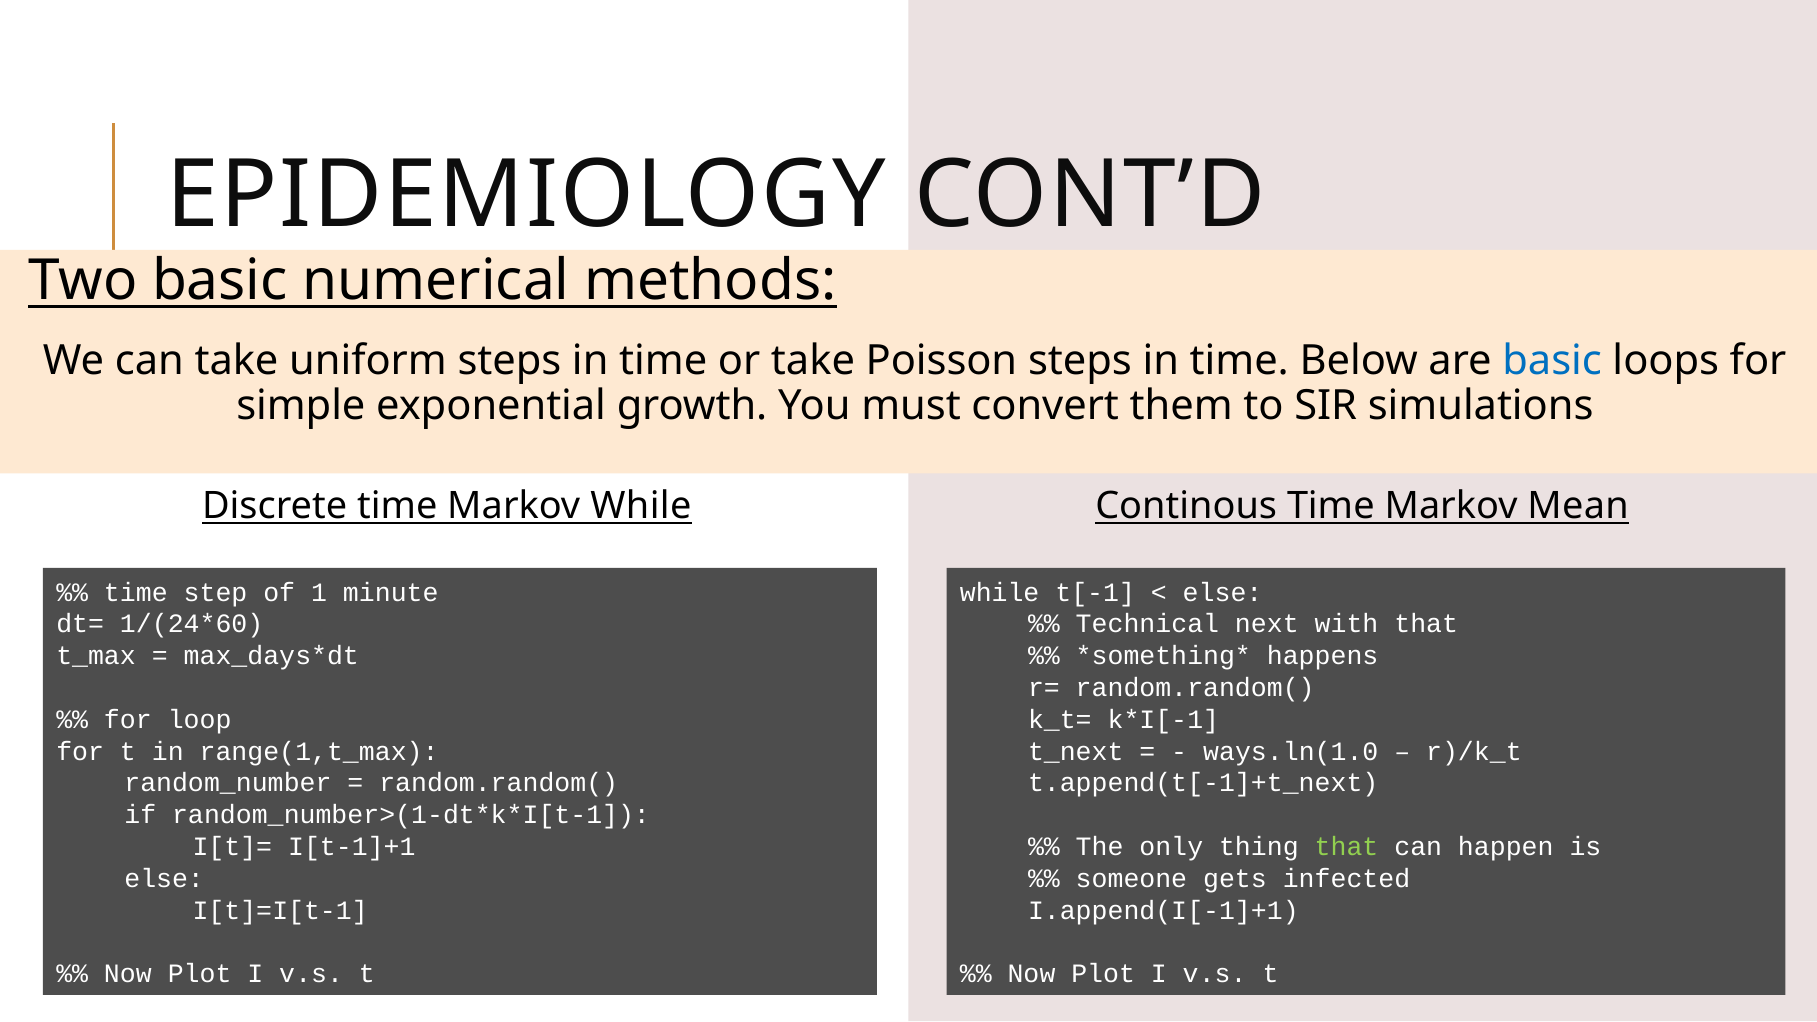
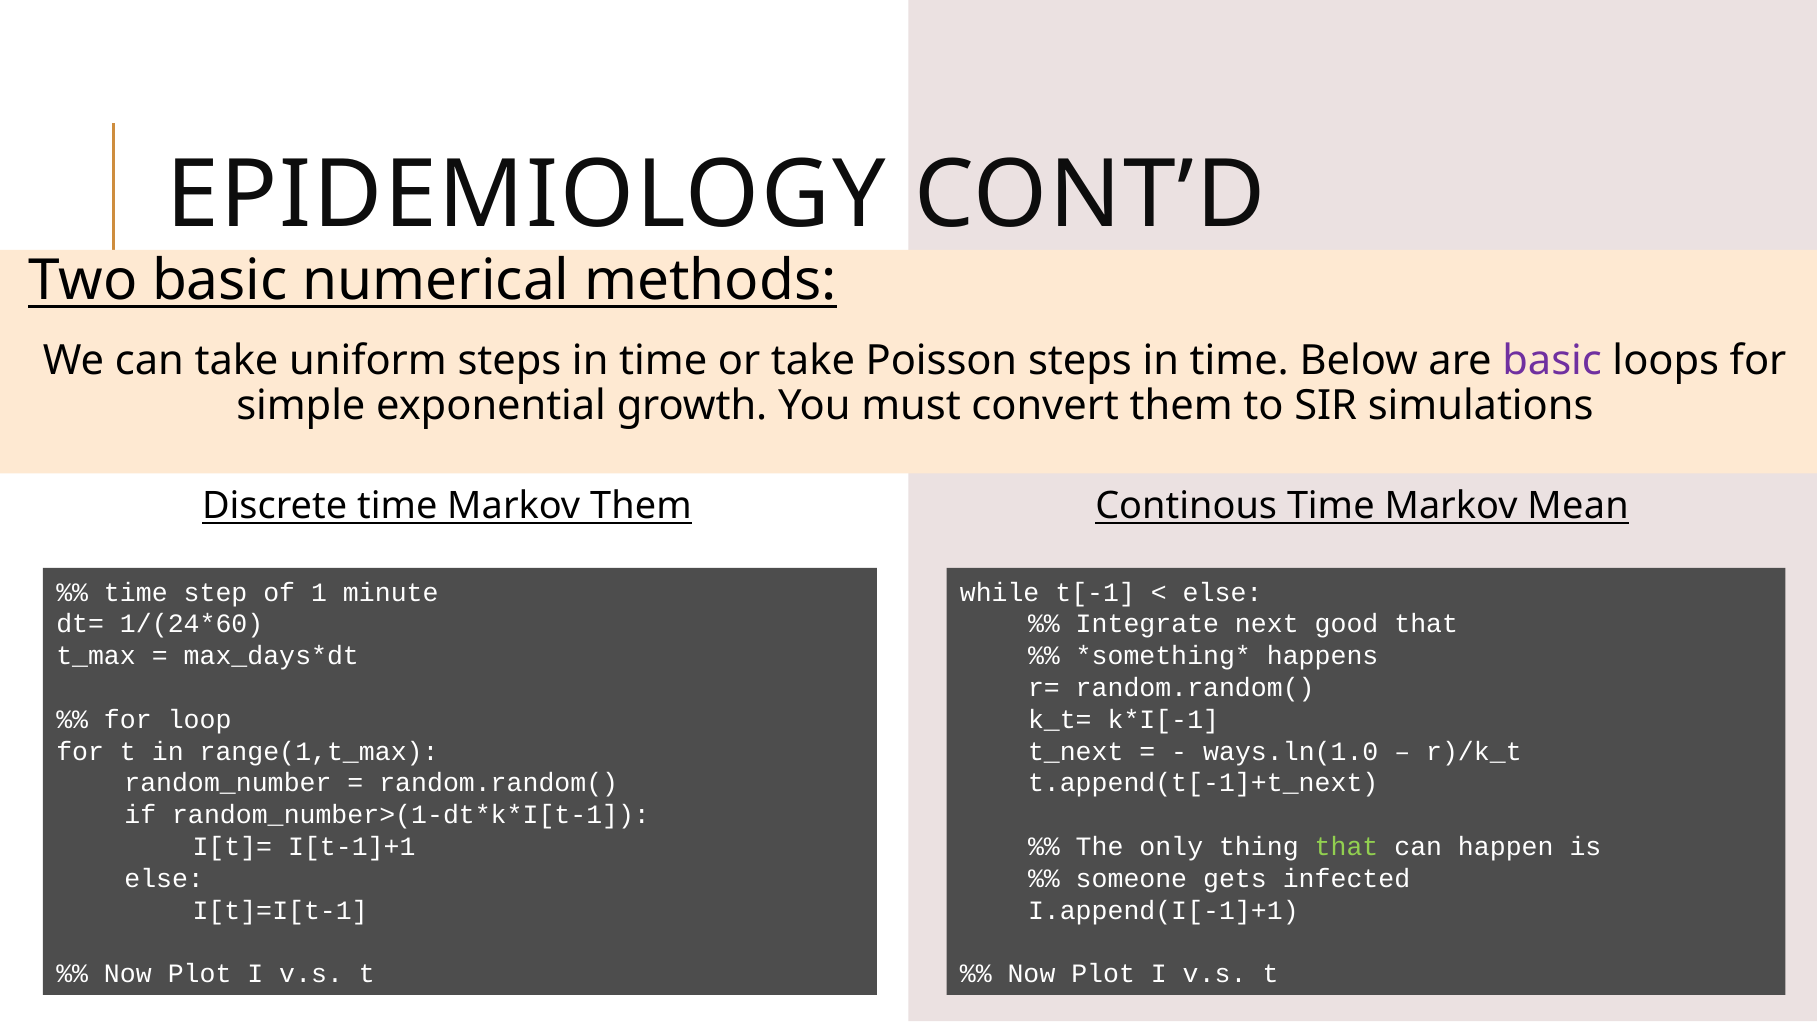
basic at (1552, 361) colour: blue -> purple
Markov While: While -> Them
Technical: Technical -> Integrate
with: with -> good
